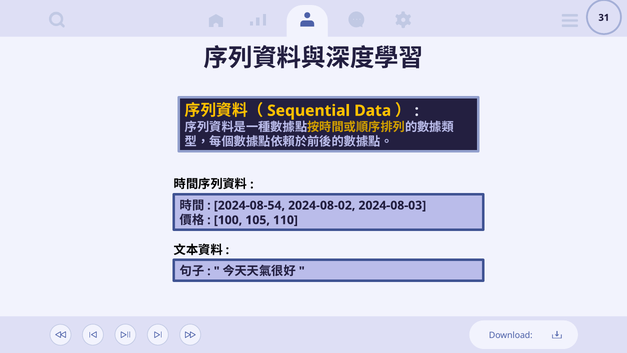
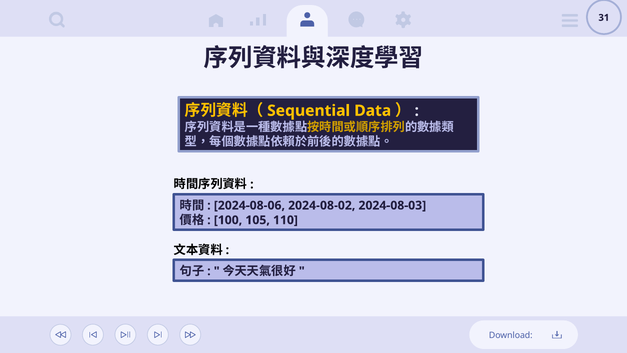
2024-08-54: 2024-08-54 -> 2024-08-06
